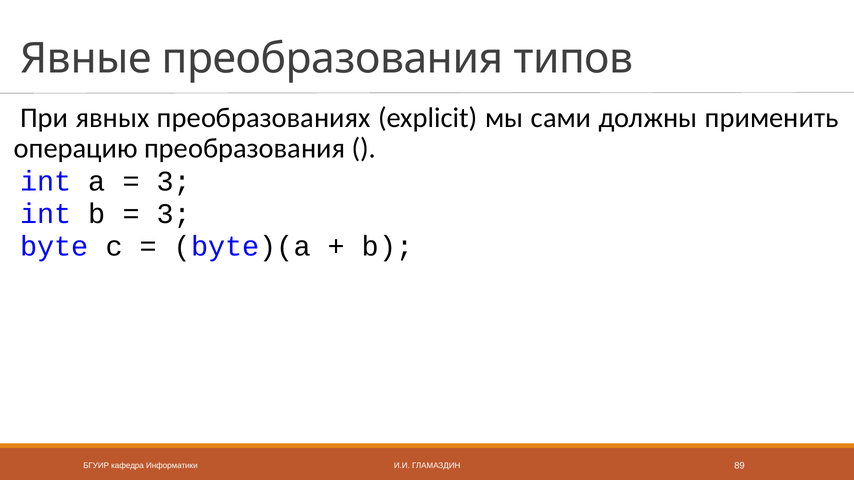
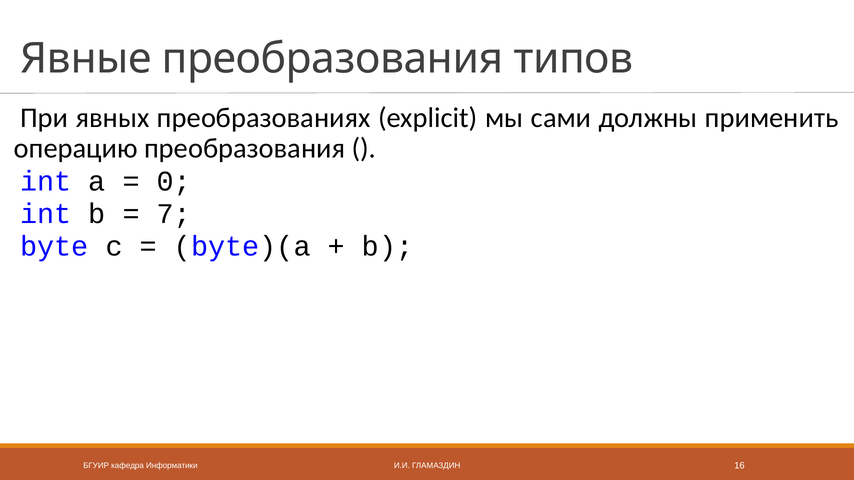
3 at (174, 181): 3 -> 0
3 at (174, 214): 3 -> 7
89: 89 -> 16
